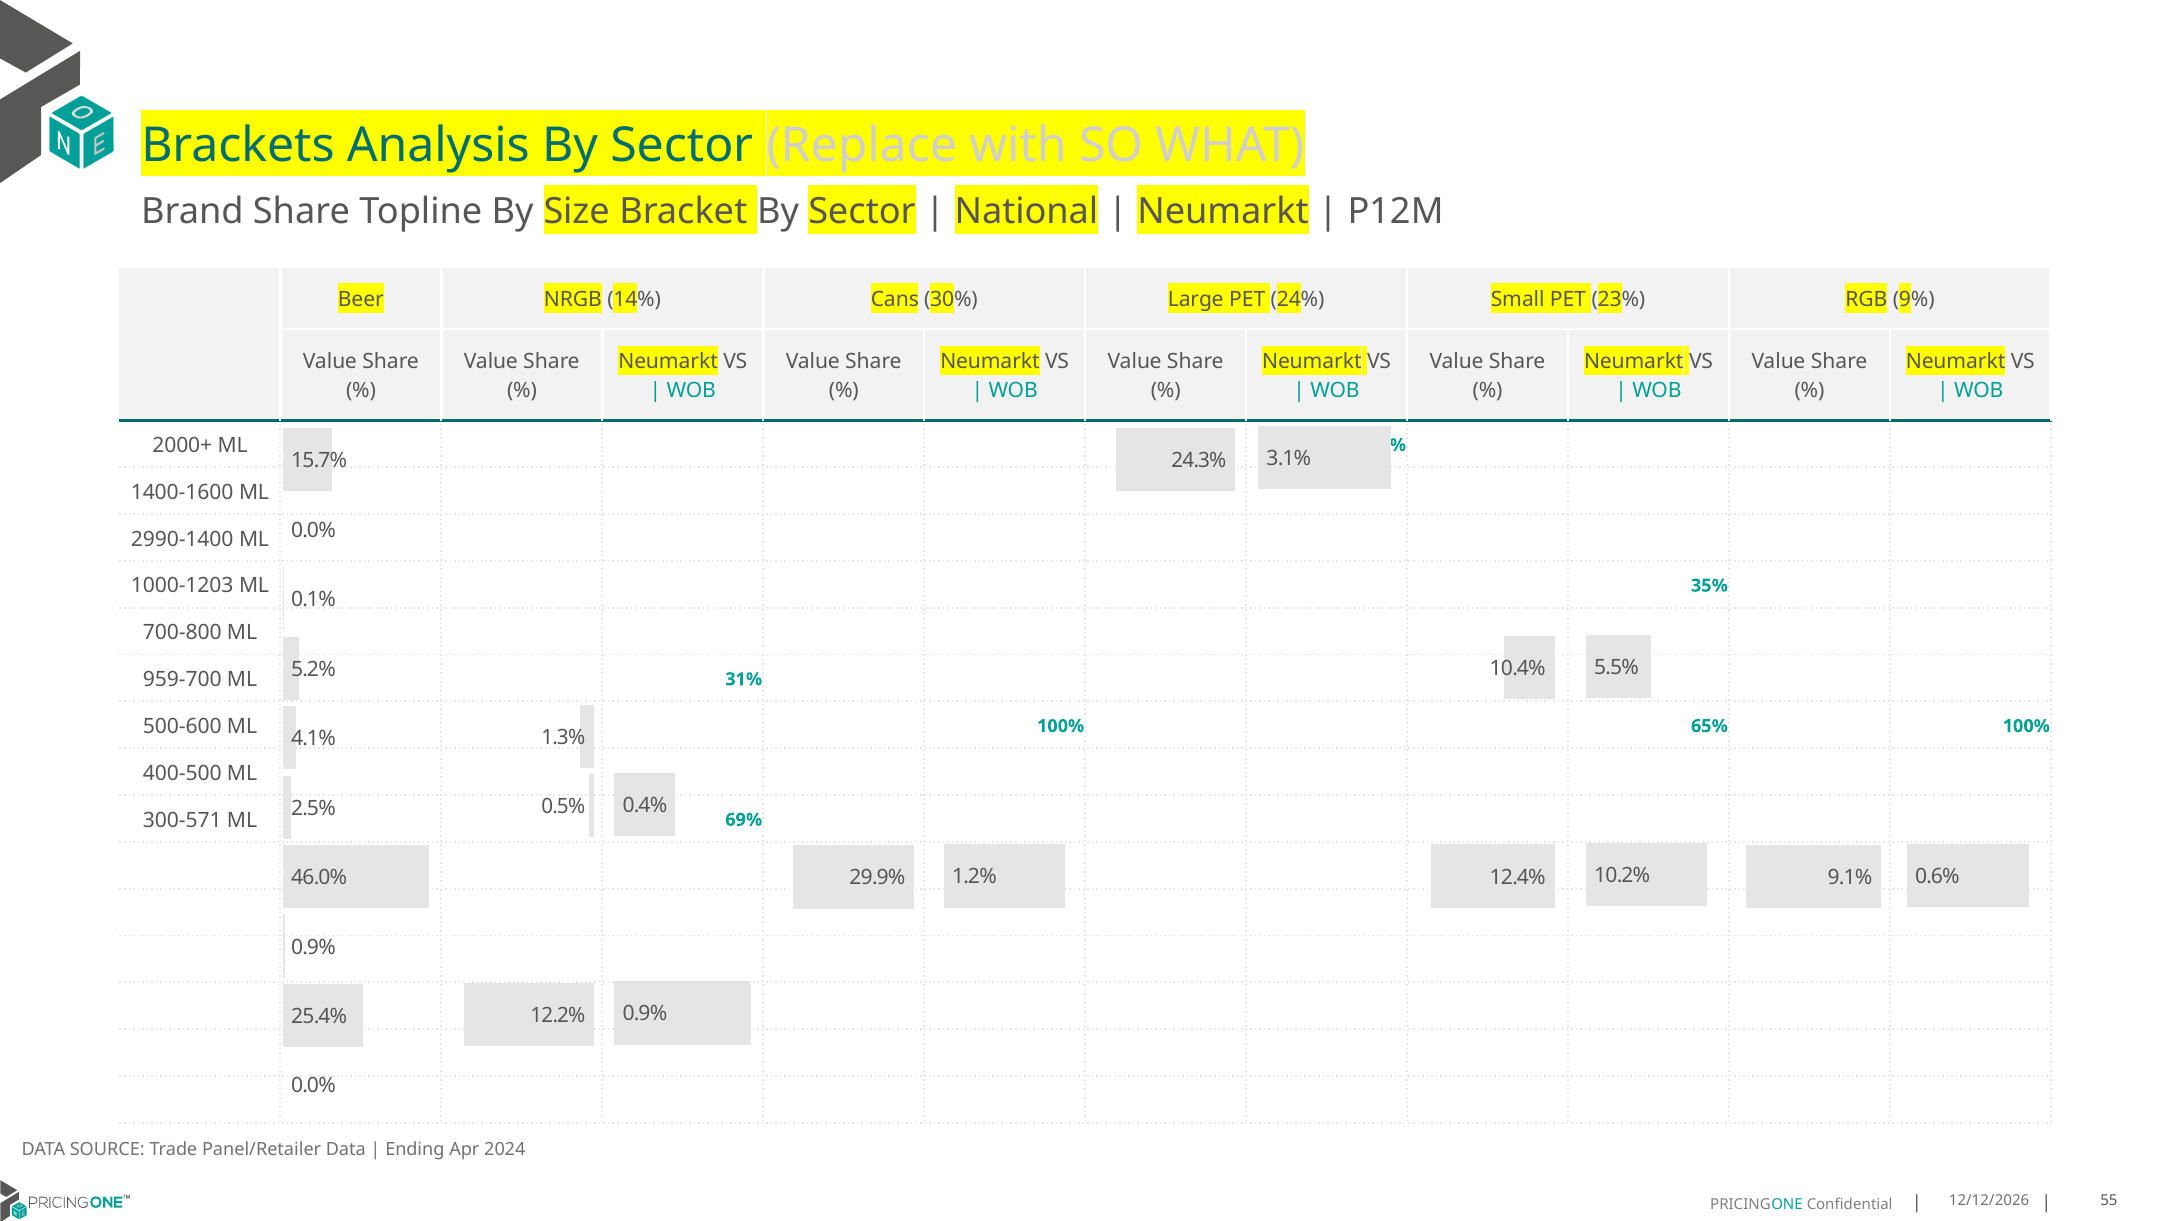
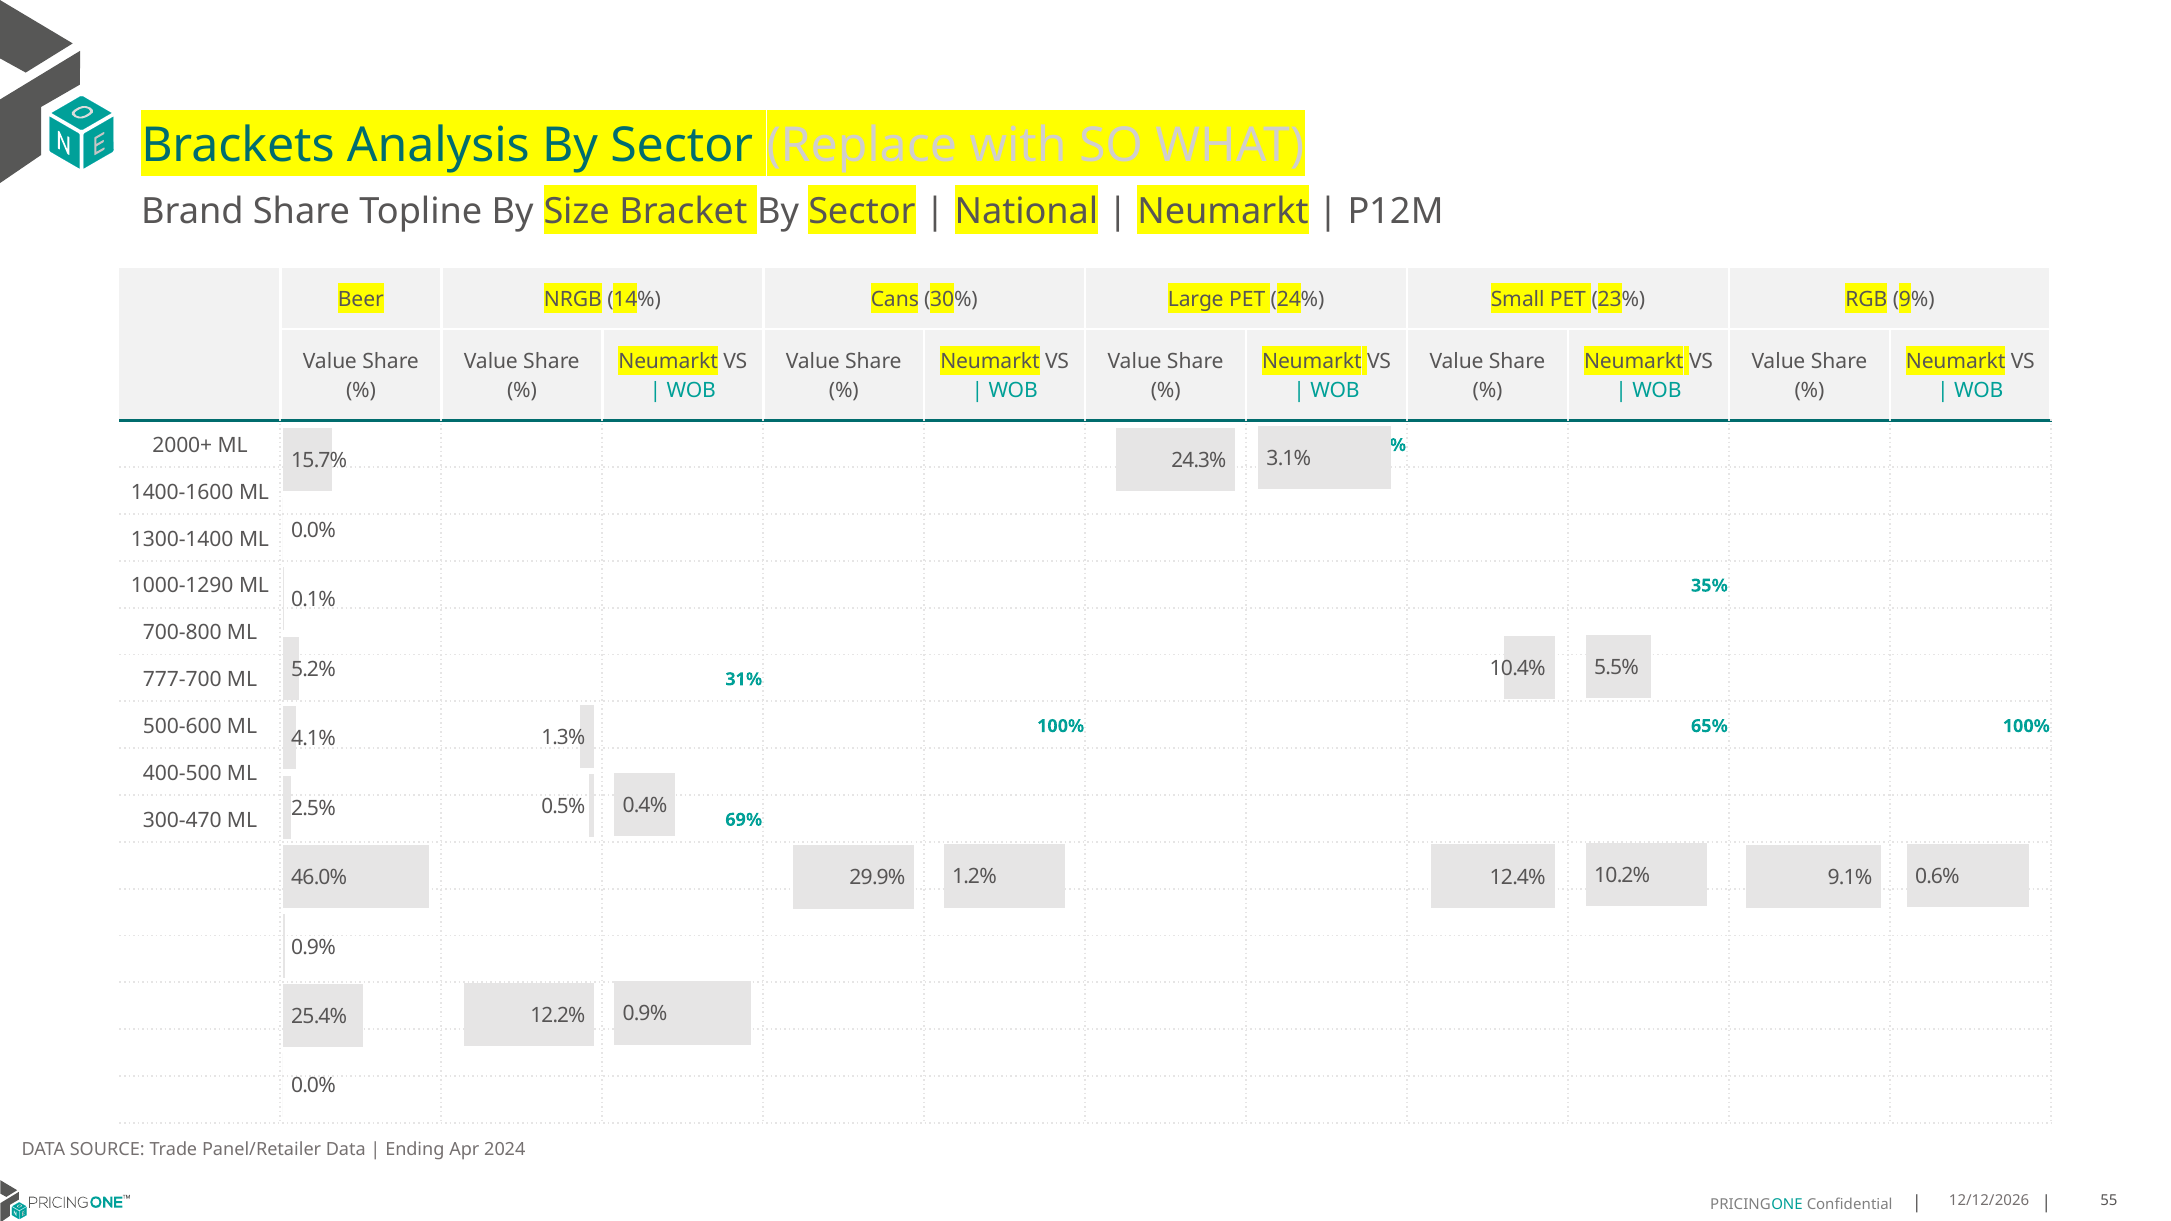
2990-1400: 2990-1400 -> 1300-1400
1000-1203: 1000-1203 -> 1000-1290
959-700: 959-700 -> 777-700
300-571: 300-571 -> 300-470
